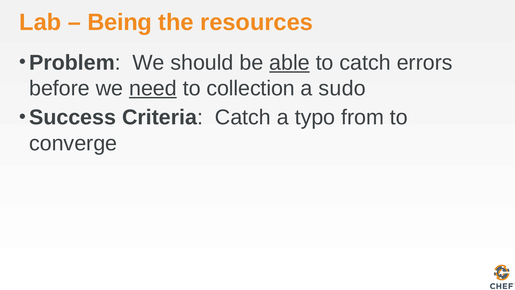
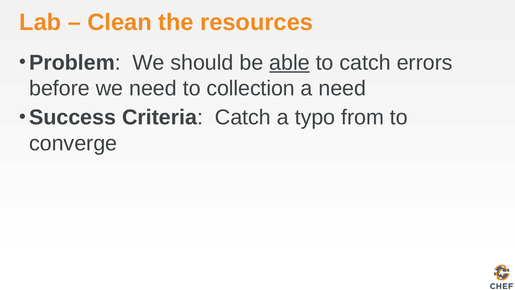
Being: Being -> Clean
need at (153, 88) underline: present -> none
a sudo: sudo -> need
